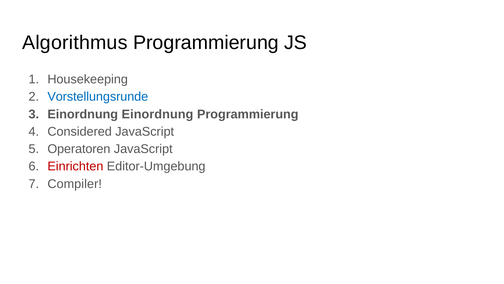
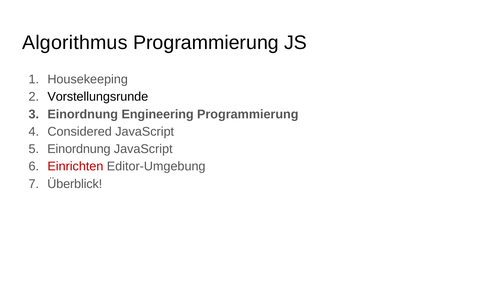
Vorstellungsrunde colour: blue -> black
Einordnung Einordnung: Einordnung -> Engineering
Operatoren at (79, 149): Operatoren -> Einordnung
Compiler: Compiler -> Überblick
